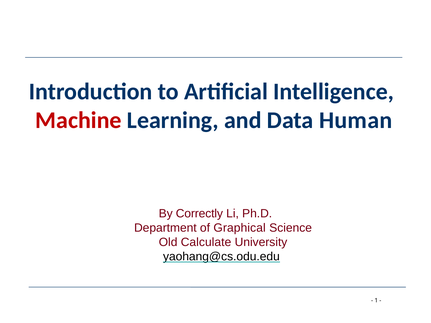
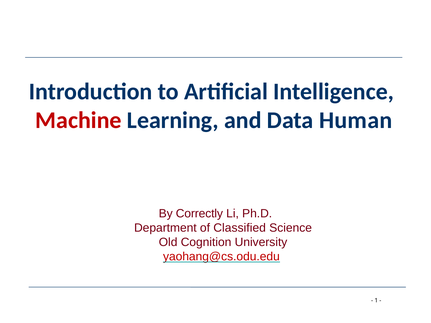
Graphical: Graphical -> Classified
Calculate: Calculate -> Cognition
yaohang@cs.odu.edu colour: black -> red
